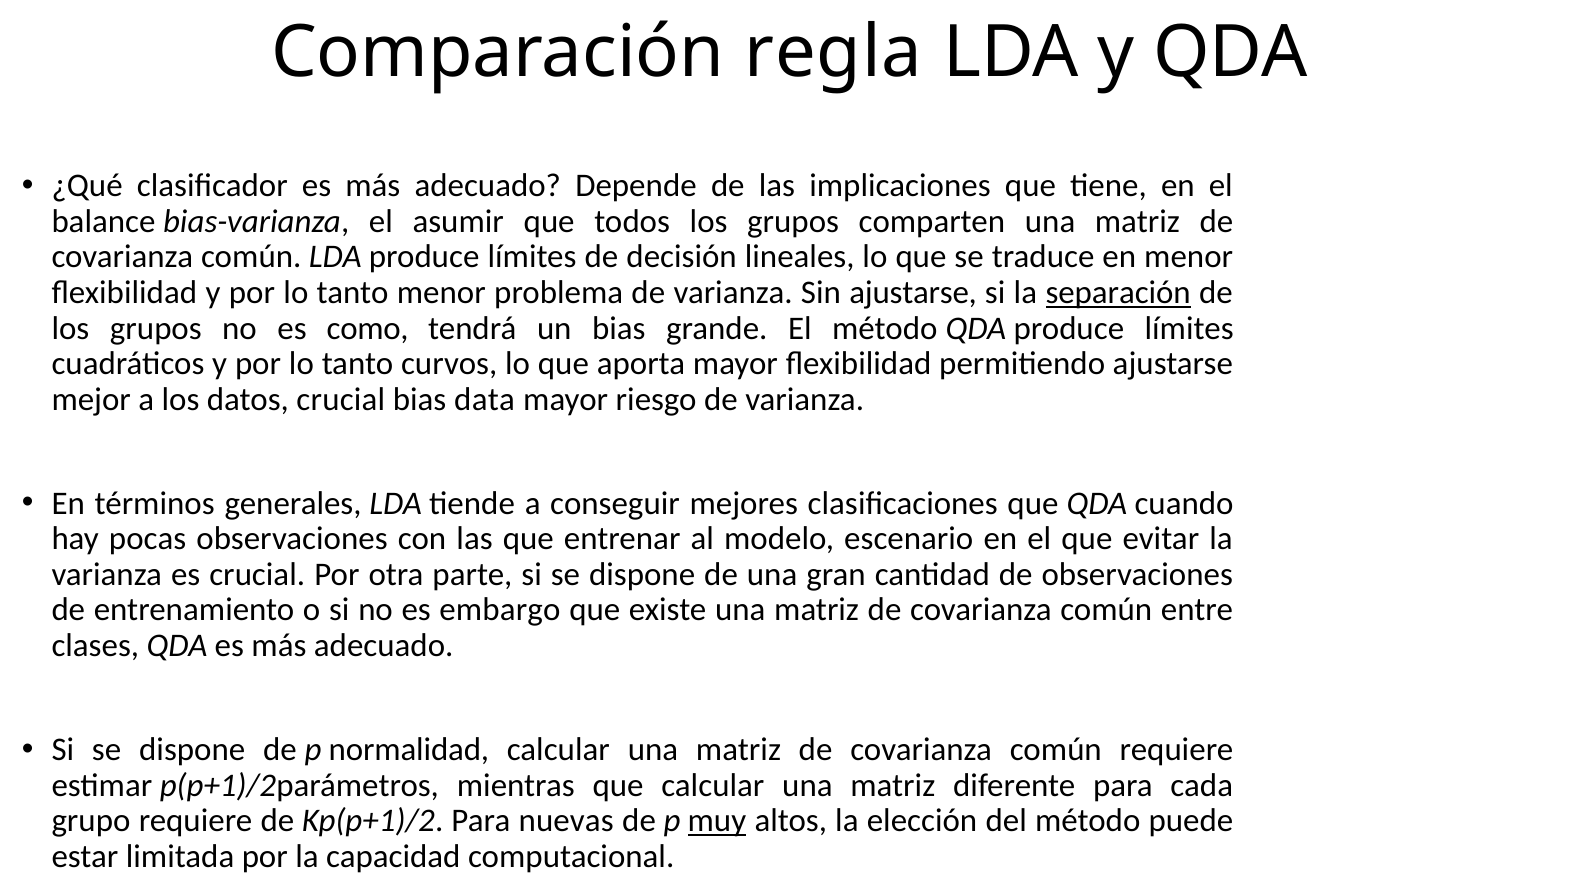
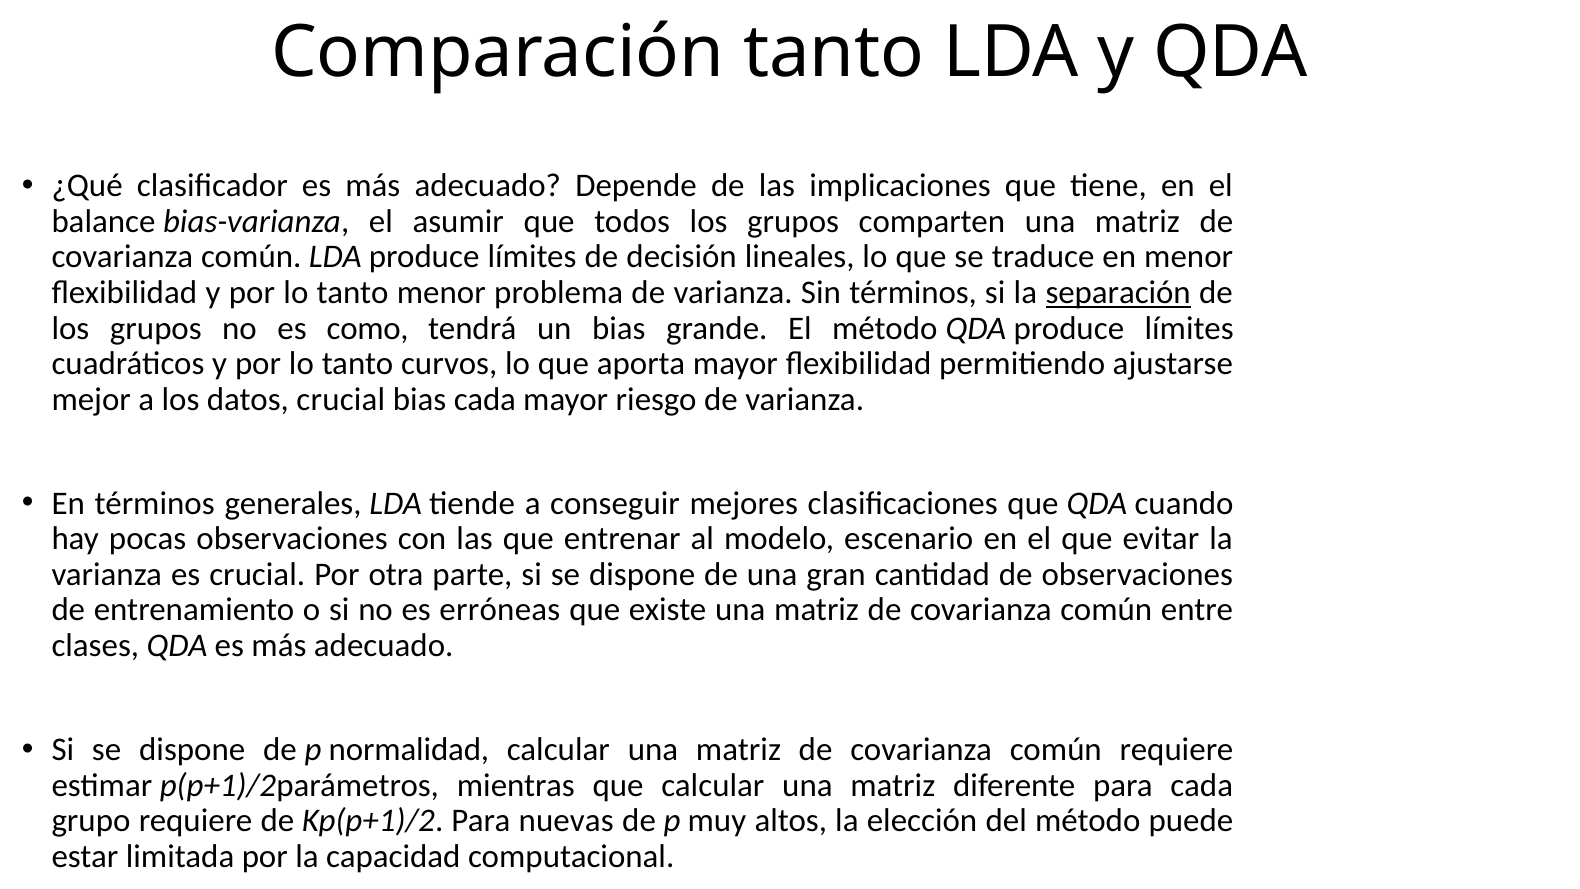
Comparación regla: regla -> tanto
Sin ajustarse: ajustarse -> términos
bias data: data -> cada
embargo: embargo -> erróneas
muy underline: present -> none
